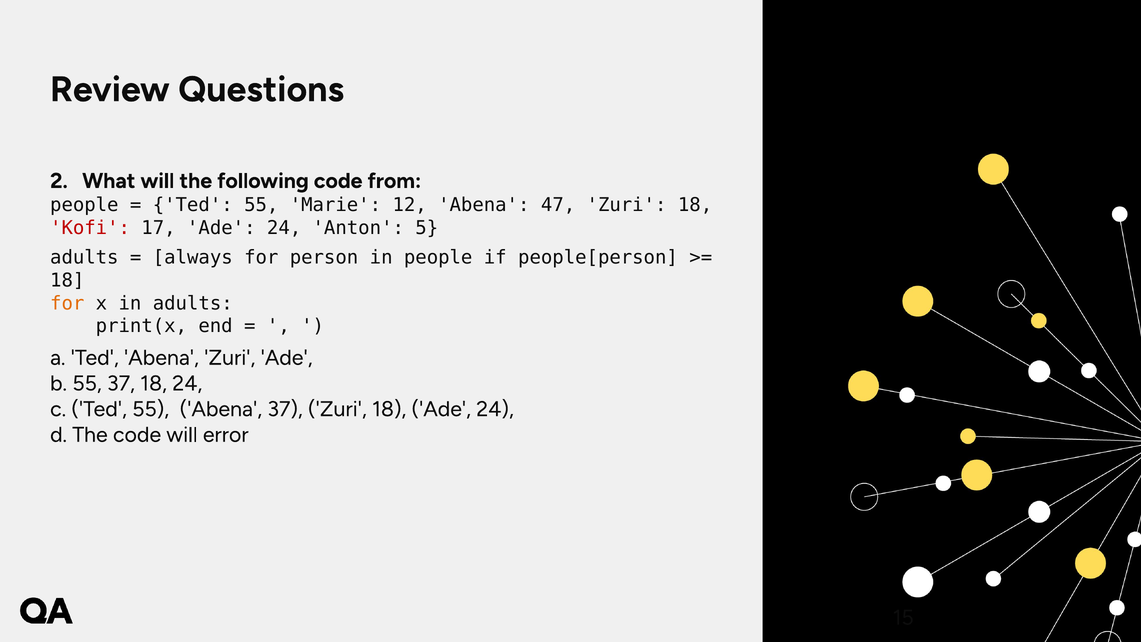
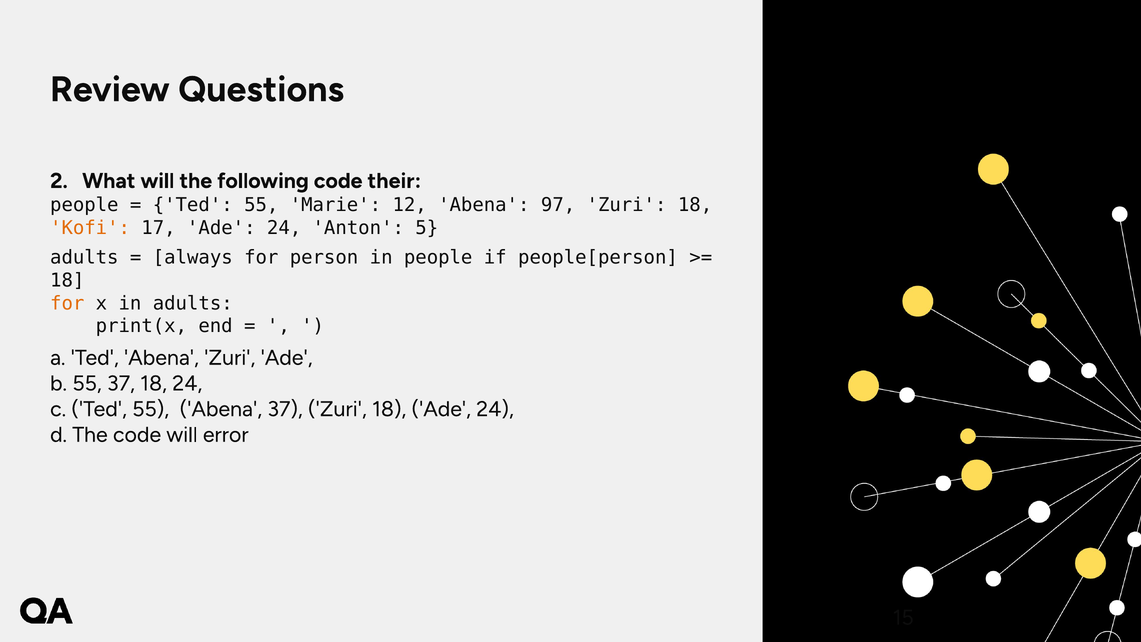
from: from -> their
47: 47 -> 97
Kofi colour: red -> orange
